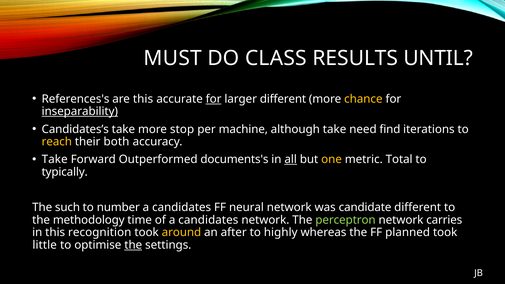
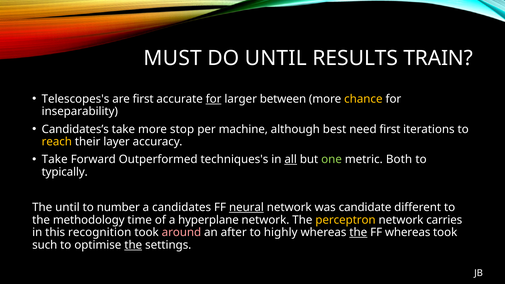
DO CLASS: CLASS -> UNTIL
UNTIL: UNTIL -> TRAIN
References's: References's -> Telescopes's
are this: this -> first
larger different: different -> between
inseparability underline: present -> none
although take: take -> best
need find: find -> first
both: both -> layer
documents's: documents's -> techniques's
one colour: yellow -> light green
Total: Total -> Both
The such: such -> until
neural underline: none -> present
of a candidates: candidates -> hyperplane
perceptron colour: light green -> yellow
around colour: yellow -> pink
the at (358, 232) underline: none -> present
FF planned: planned -> whereas
little: little -> such
